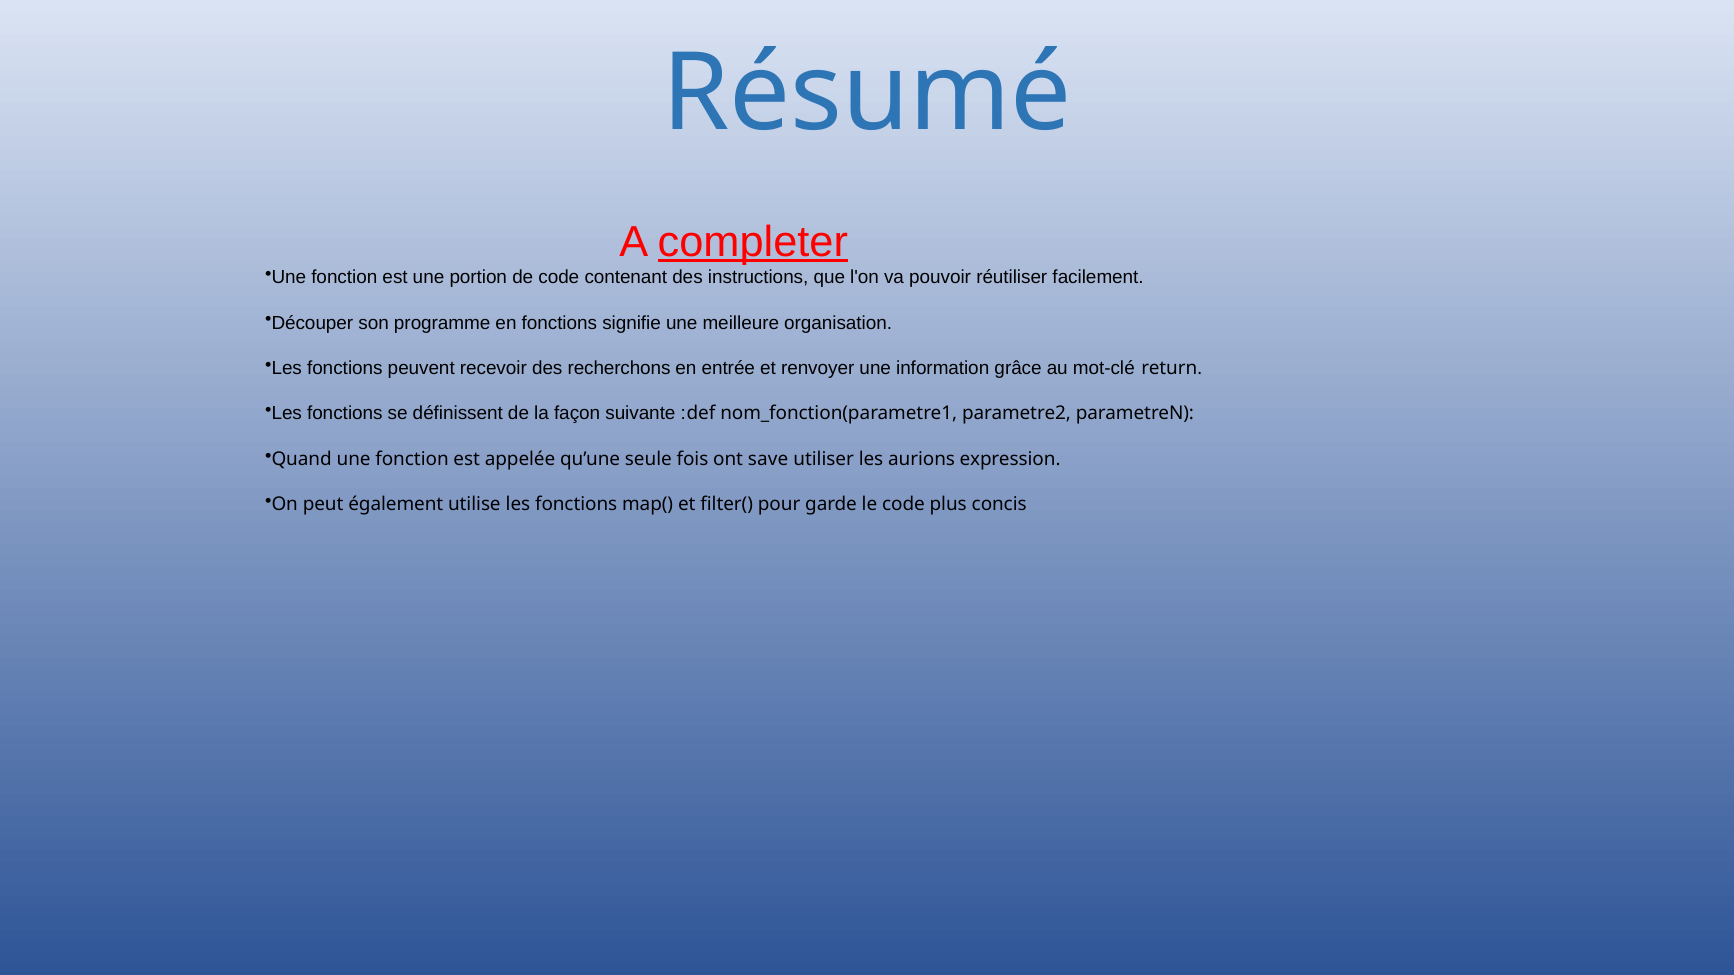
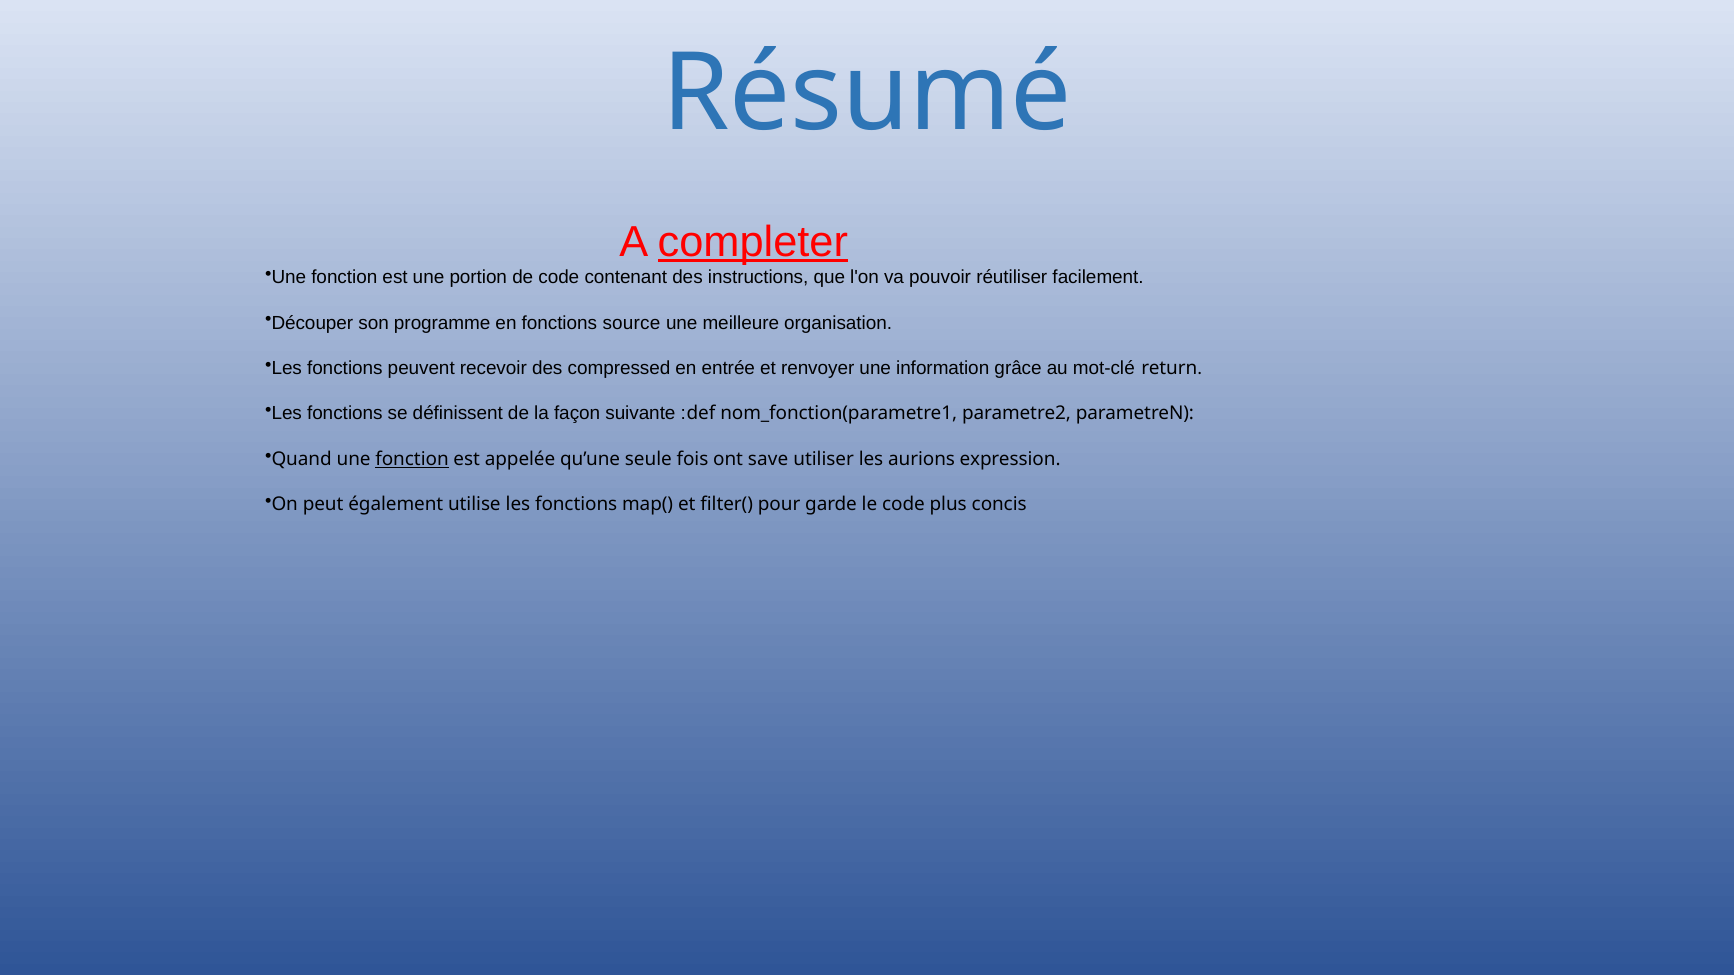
signifie: signifie -> source
recherchons: recherchons -> compressed
fonction at (412, 459) underline: none -> present
